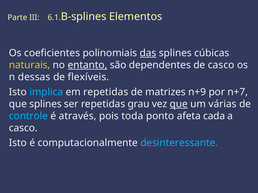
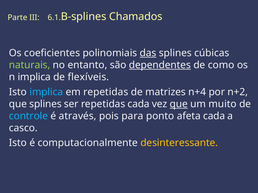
Elementos: Elementos -> Chamados
naturais colour: yellow -> light green
entanto underline: present -> none
dependentes underline: none -> present
de casco: casco -> como
n dessas: dessas -> implica
n+9: n+9 -> n+4
n+7: n+7 -> n+2
repetidas grau: grau -> cada
várias: várias -> muito
toda: toda -> para
desinteressante colour: light blue -> yellow
